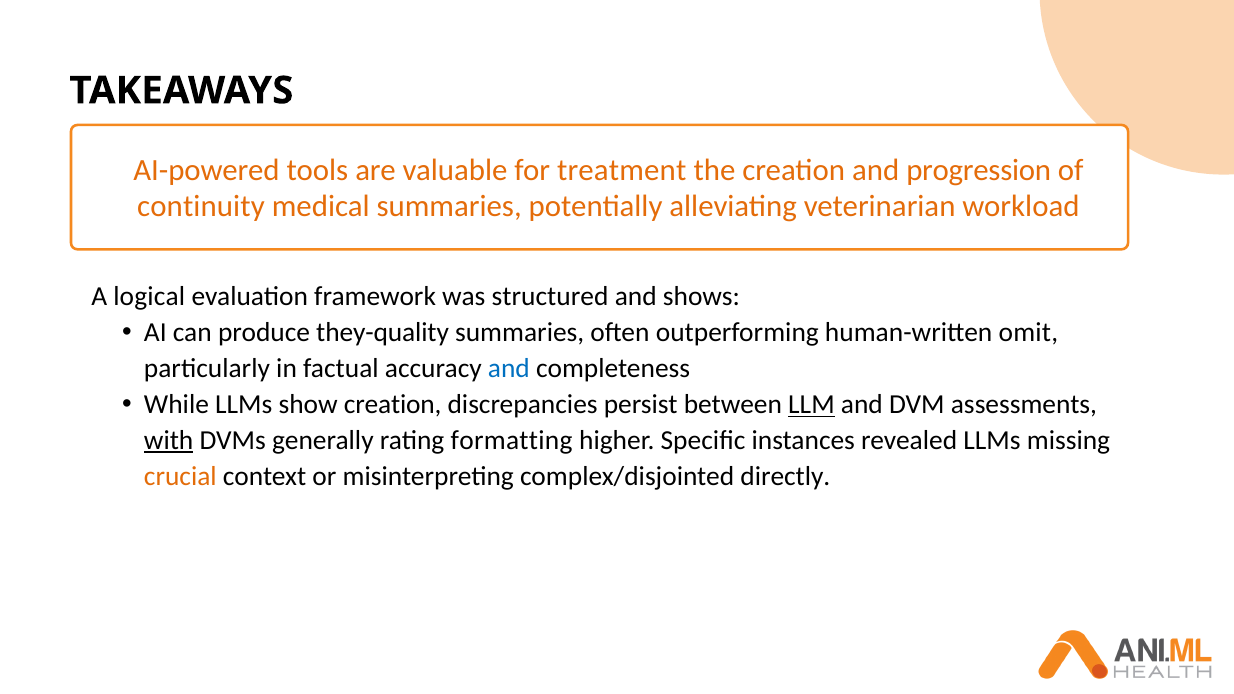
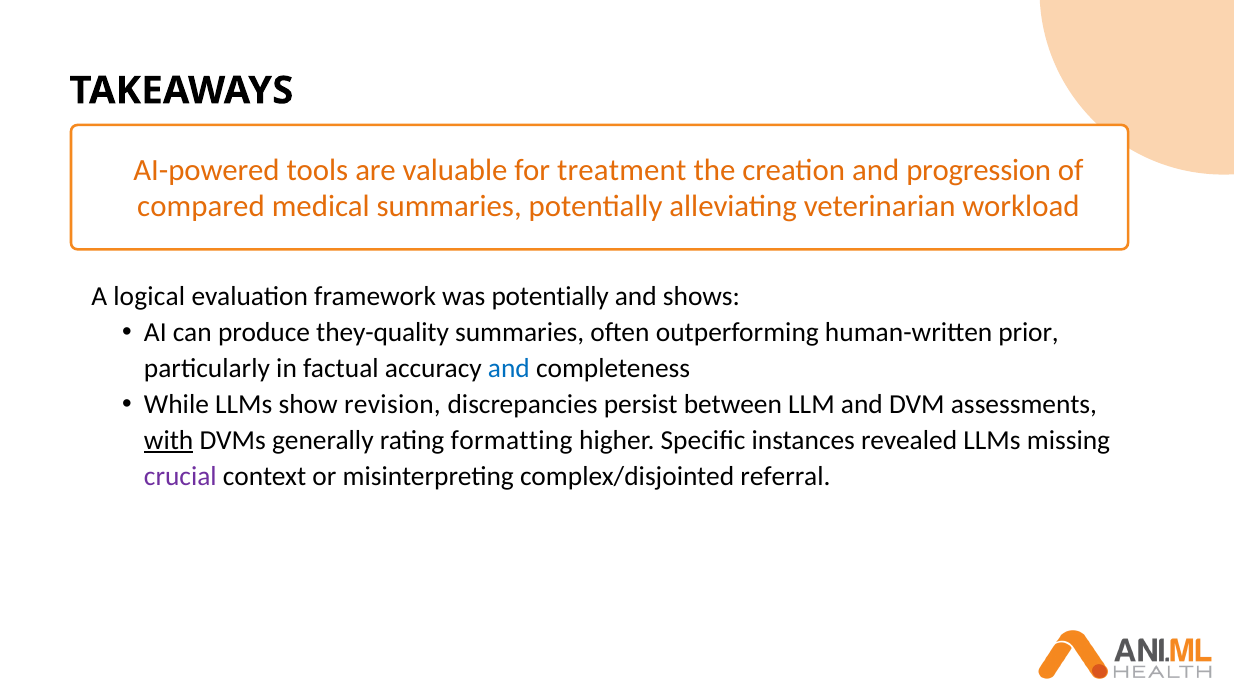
continuity: continuity -> compared
was structured: structured -> potentially
omit: omit -> prior
show creation: creation -> revision
LLM underline: present -> none
crucial colour: orange -> purple
directly: directly -> referral
